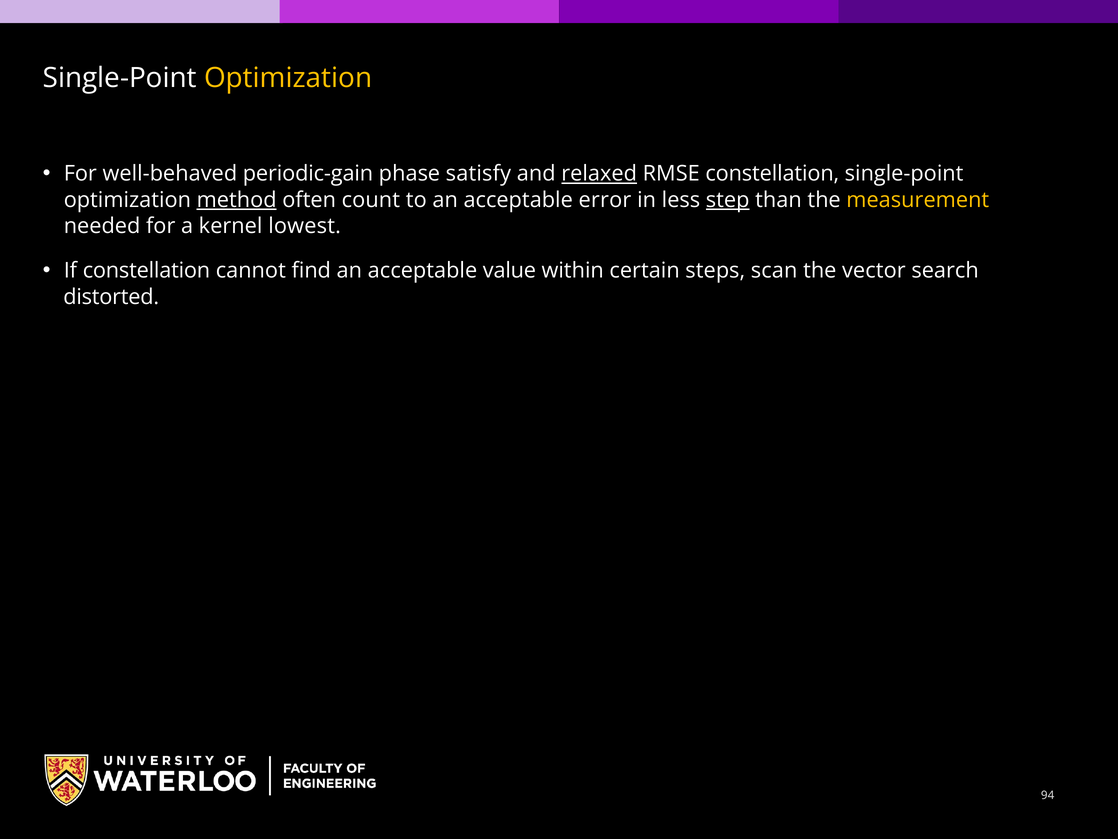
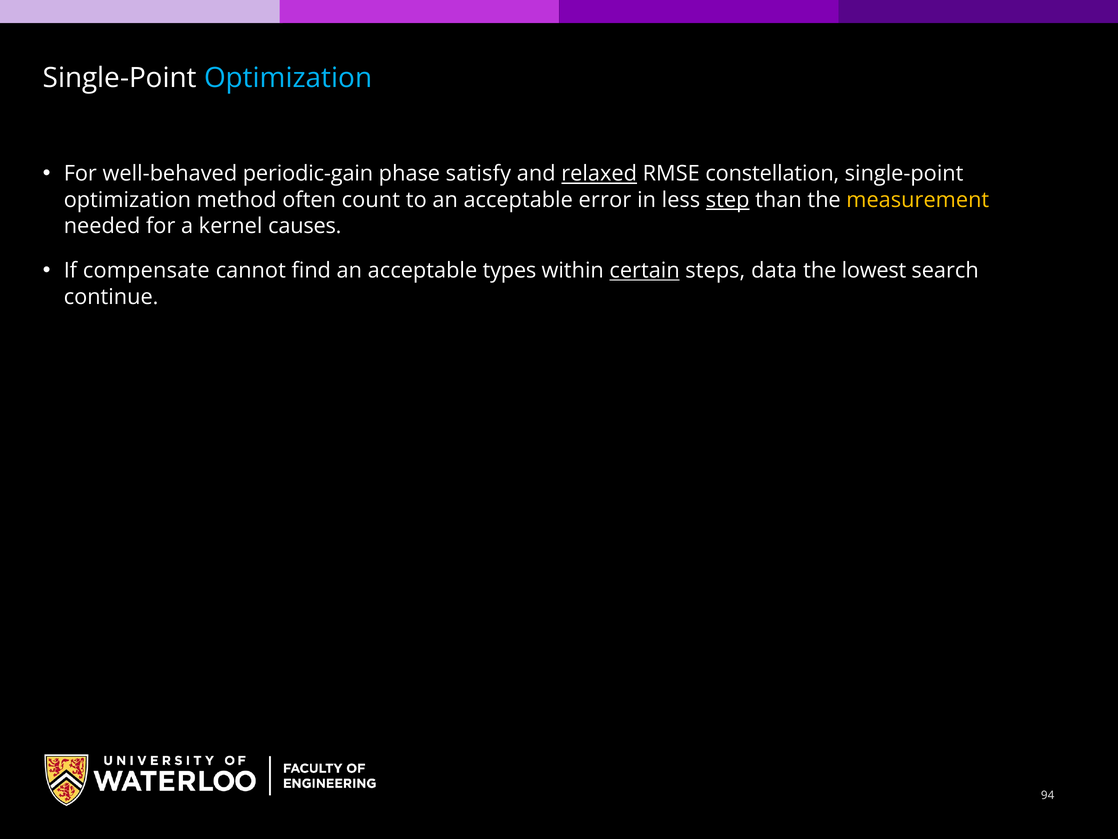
Optimization at (288, 78) colour: yellow -> light blue
method underline: present -> none
lowest: lowest -> causes
If constellation: constellation -> compensate
value: value -> types
certain underline: none -> present
scan: scan -> data
vector: vector -> lowest
distorted: distorted -> continue
